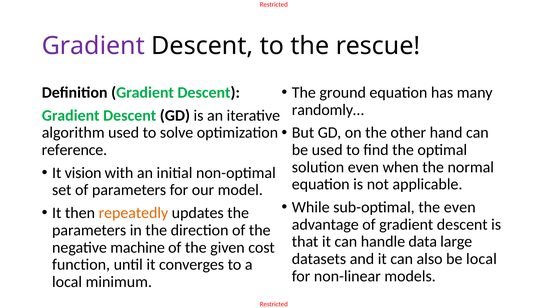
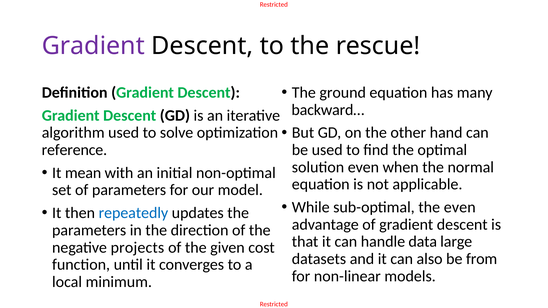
randomly…: randomly… -> backward…
vision: vision -> mean
repeatedly colour: orange -> blue
machine: machine -> projects
be local: local -> from
